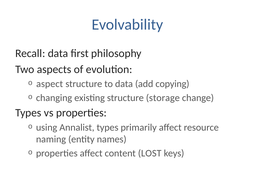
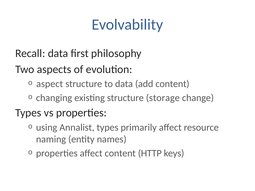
add copying: copying -> content
LOST: LOST -> HTTP
